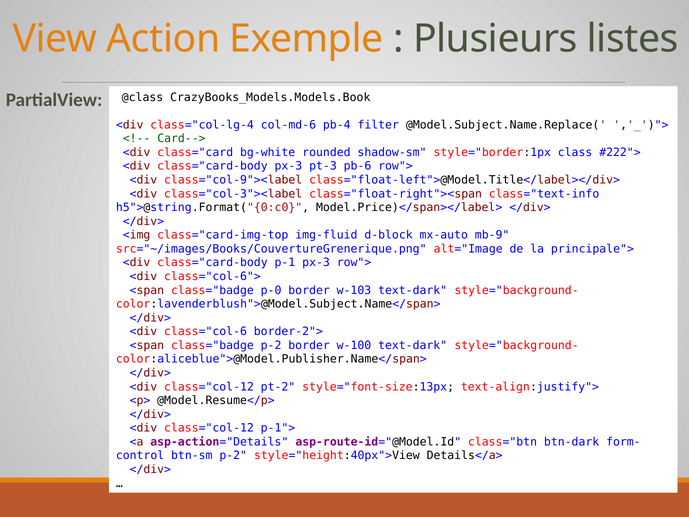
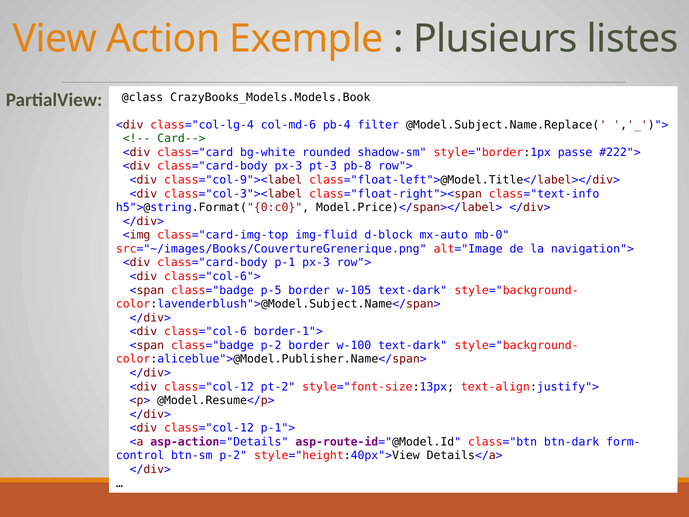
class: class -> passe
pb-6: pb-6 -> pb-8
mb-9: mb-9 -> mb-0
principale">: principale"> -> navigation">
p-0: p-0 -> p-5
w-103: w-103 -> w-105
border-2">: border-2"> -> border-1">
